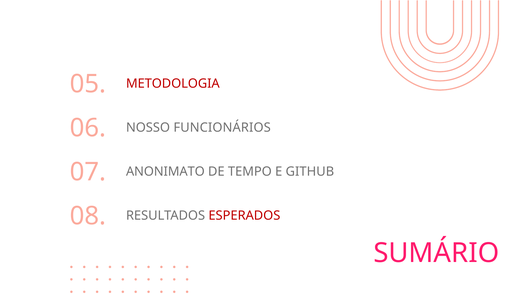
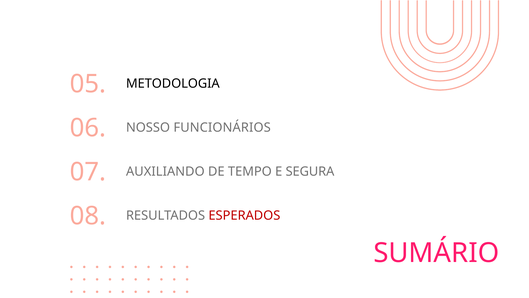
METODOLOGIA colour: red -> black
ANONIMATO: ANONIMATO -> AUXILIANDO
GITHUB: GITHUB -> SEGURA
